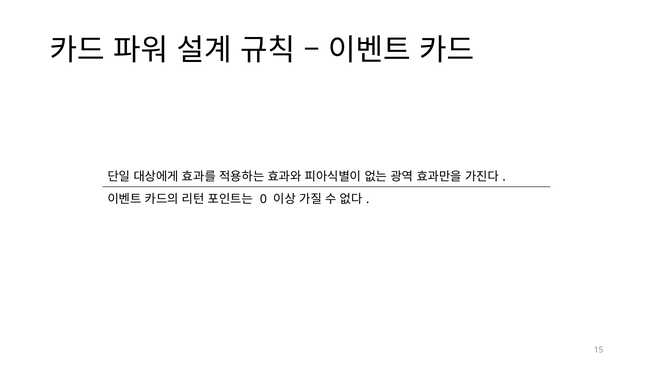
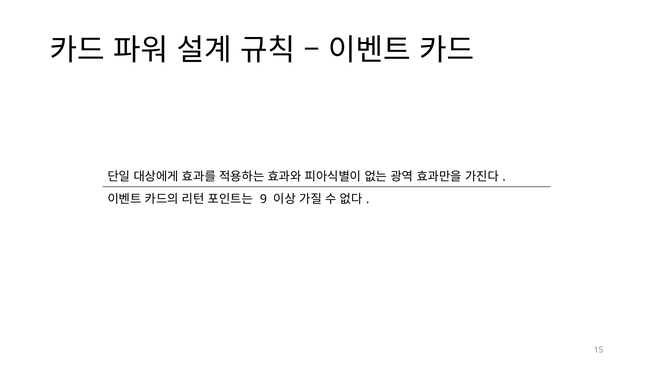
0: 0 -> 9
